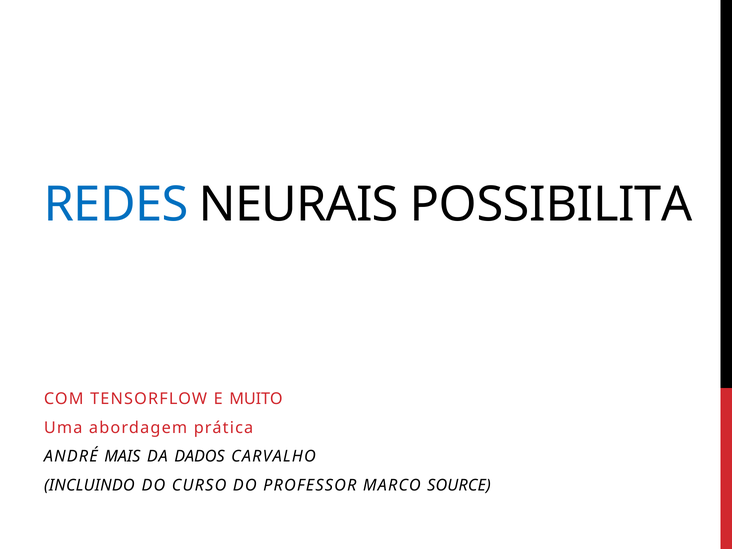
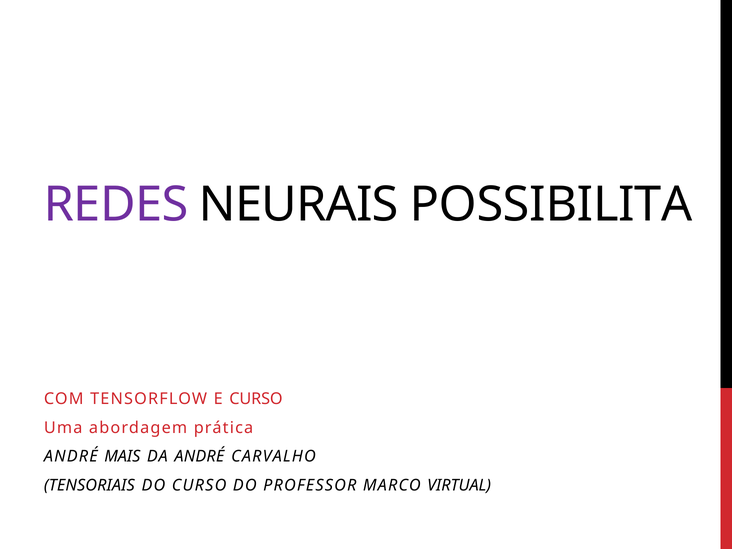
REDES colour: blue -> purple
E MUITO: MUITO -> CURSO
DA DADOS: DADOS -> ANDRÉ
INCLUINDO: INCLUINDO -> TENSORIAIS
SOURCE: SOURCE -> VIRTUAL
